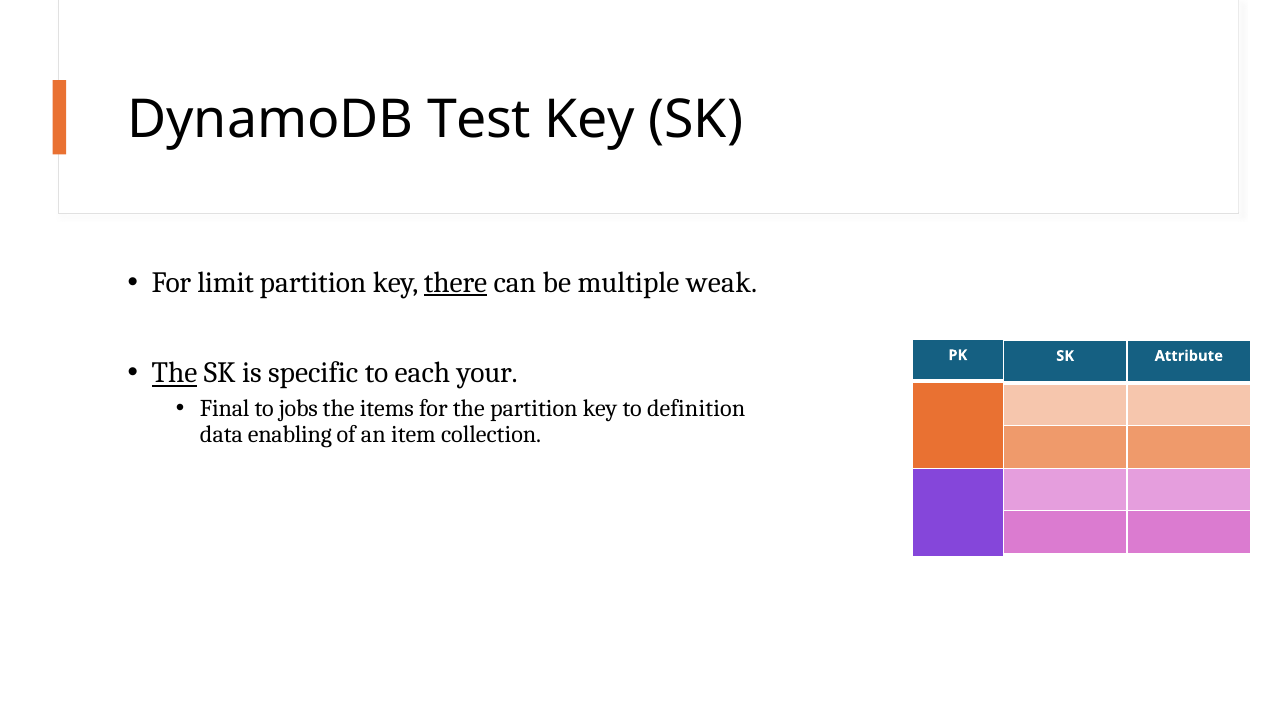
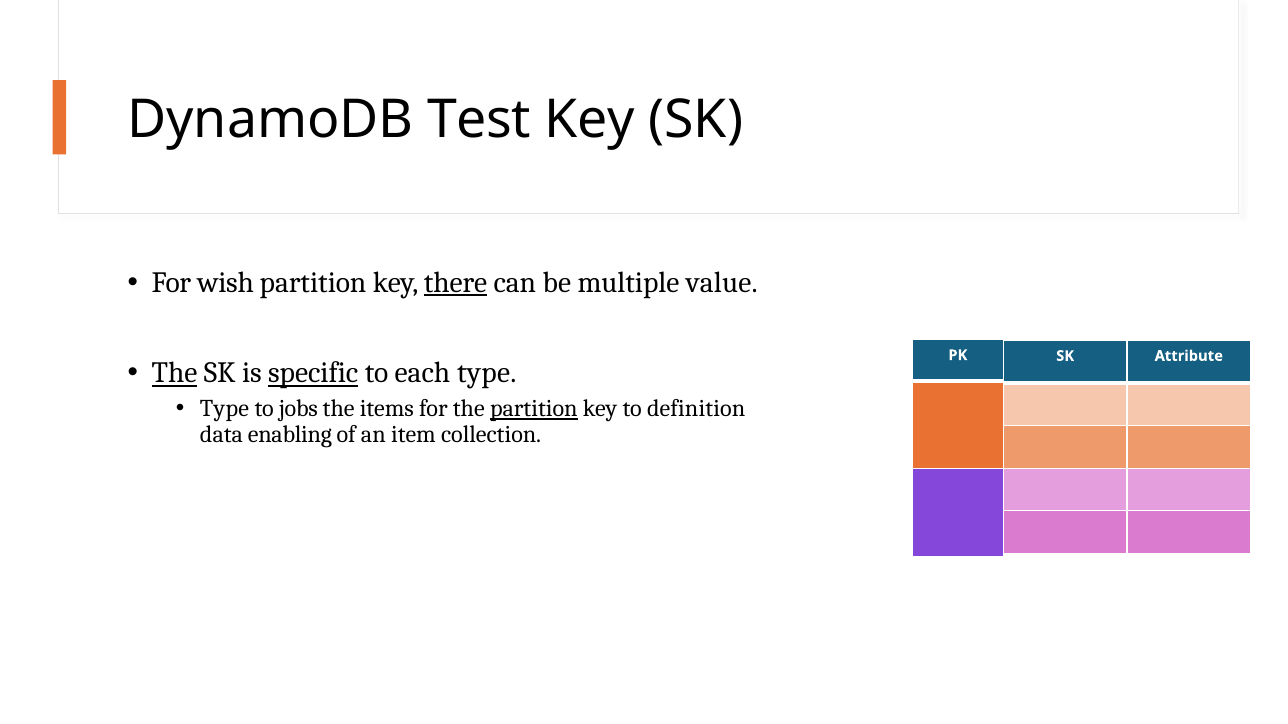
limit: limit -> wish
weak: weak -> value
specific underline: none -> present
each your: your -> type
Final at (225, 409): Final -> Type
partition at (534, 409) underline: none -> present
